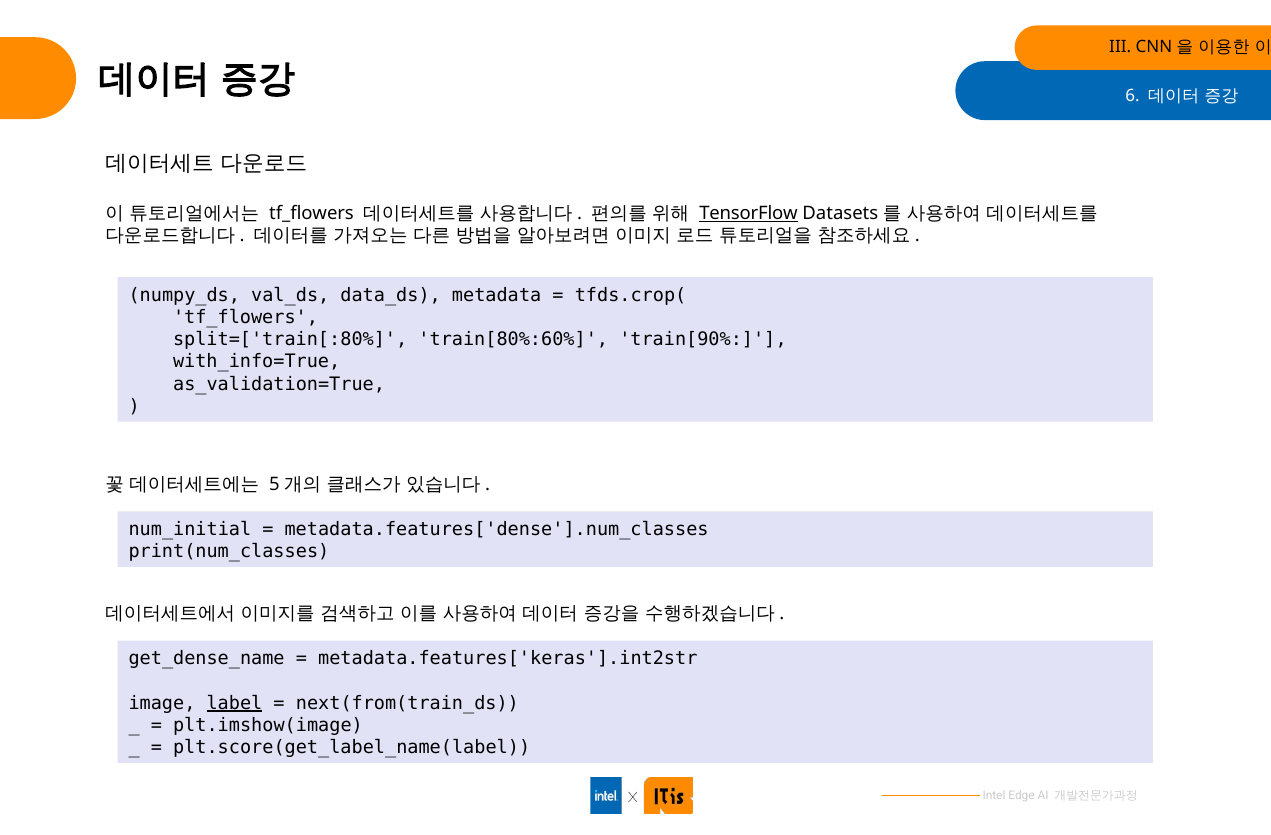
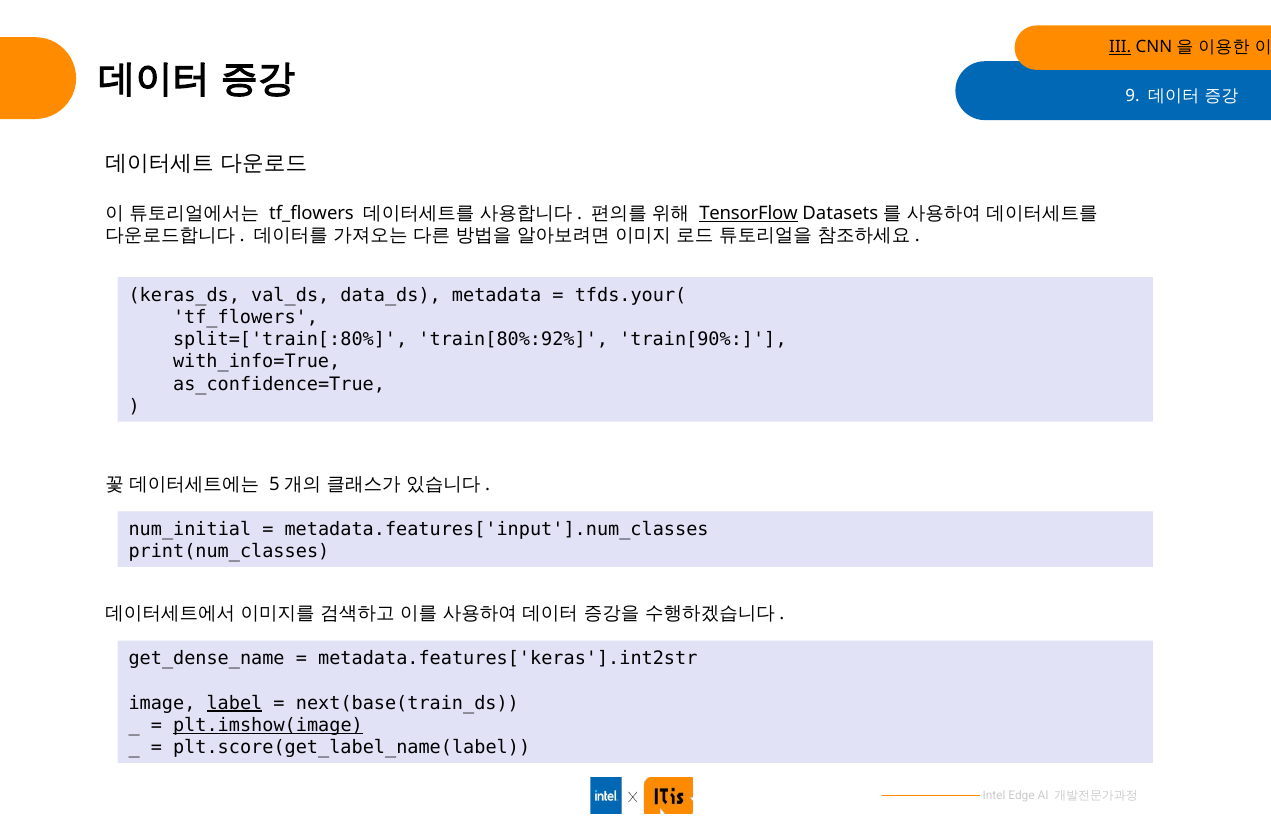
III underline: none -> present
6: 6 -> 9
numpy_ds: numpy_ds -> keras_ds
tfds.crop(: tfds.crop( -> tfds.your(
train[80%:60%: train[80%:60% -> train[80%:92%
as_validation=True: as_validation=True -> as_confidence=True
metadata.features['dense'].num_classes: metadata.features['dense'].num_classes -> metadata.features['input'].num_classes
next(from(train_ds: next(from(train_ds -> next(base(train_ds
plt.imshow(image underline: none -> present
